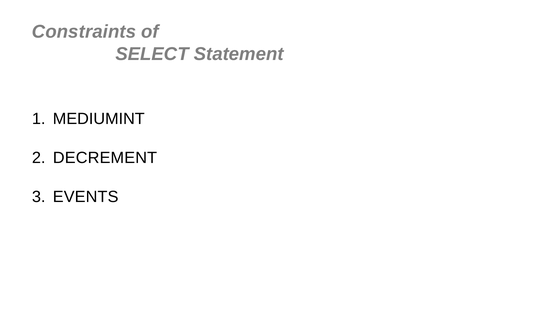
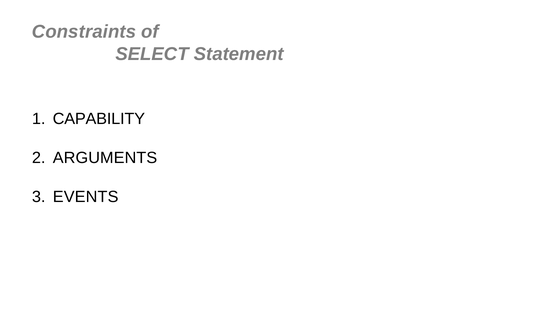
MEDIUMINT: MEDIUMINT -> CAPABILITY
DECREMENT: DECREMENT -> ARGUMENTS
